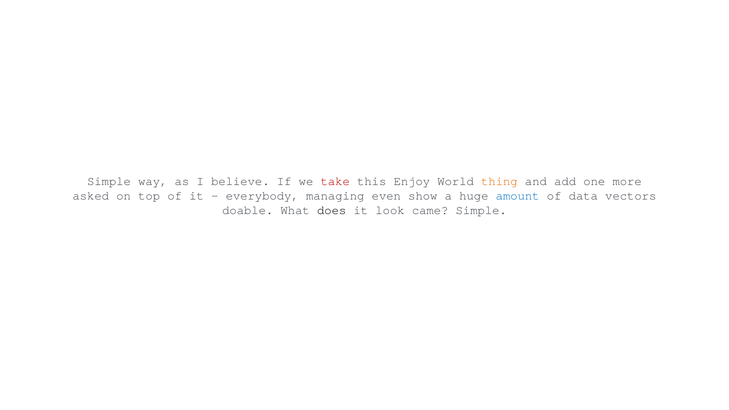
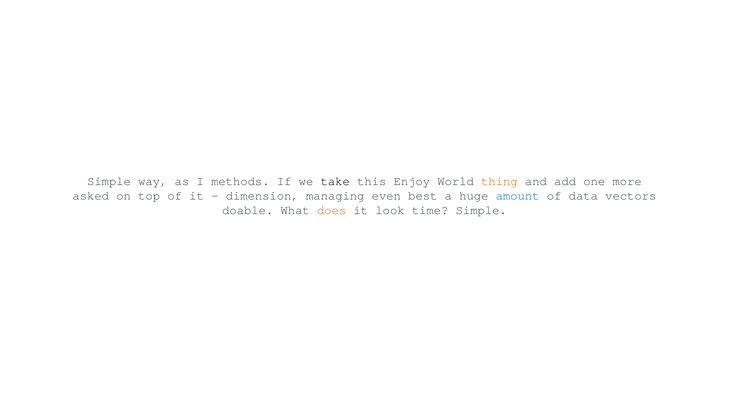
believe: believe -> methods
take colour: red -> black
everybody: everybody -> dimension
show: show -> best
does colour: black -> orange
came: came -> time
